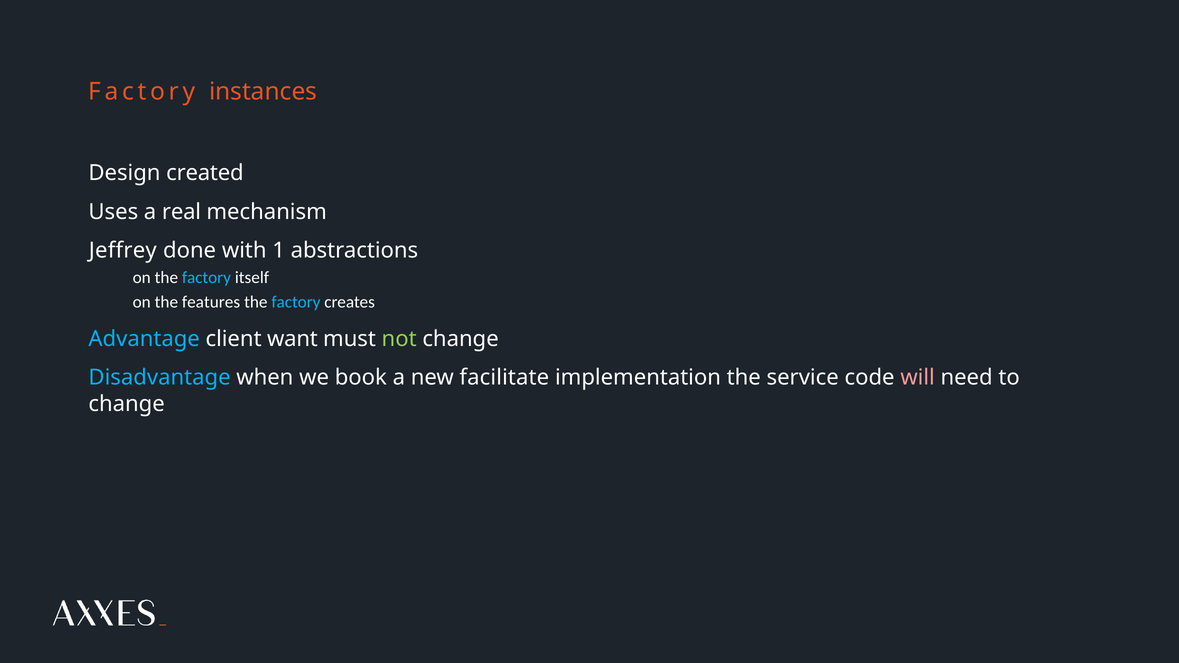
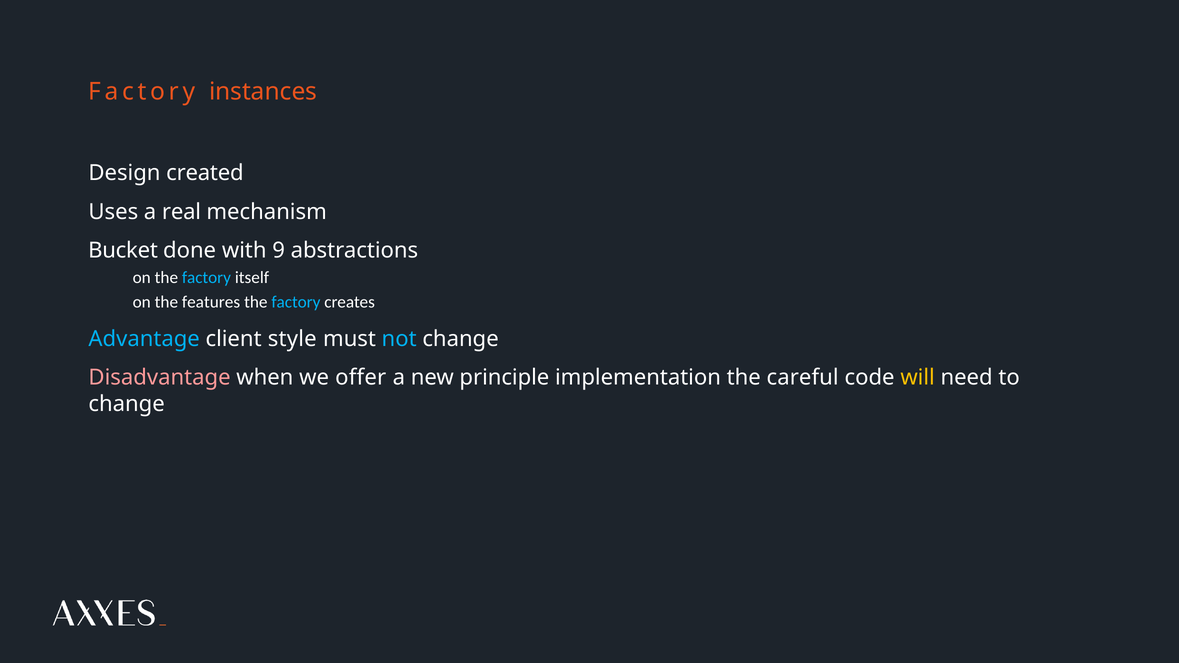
Jeffrey: Jeffrey -> Bucket
1: 1 -> 9
want: want -> style
not colour: light green -> light blue
Disadvantage colour: light blue -> pink
book: book -> offer
facilitate: facilitate -> principle
service: service -> careful
will colour: pink -> yellow
